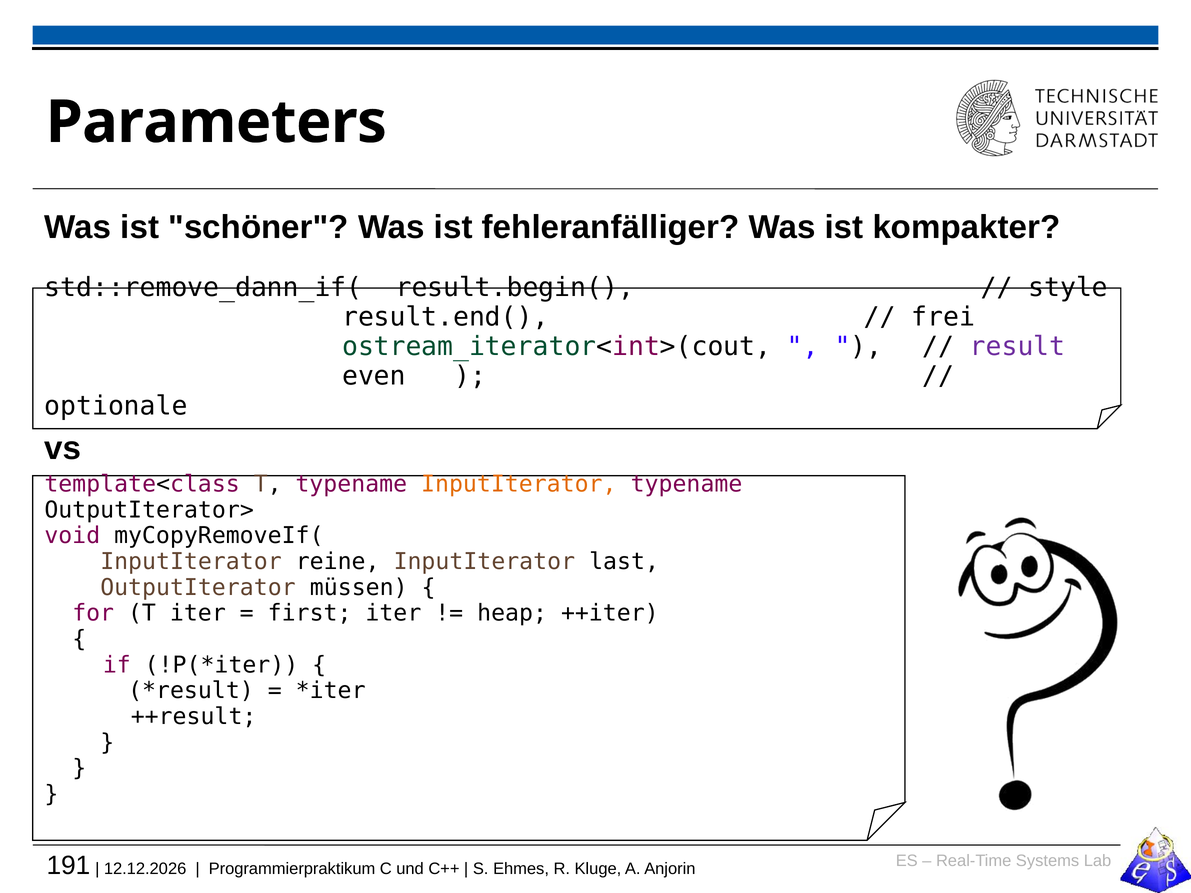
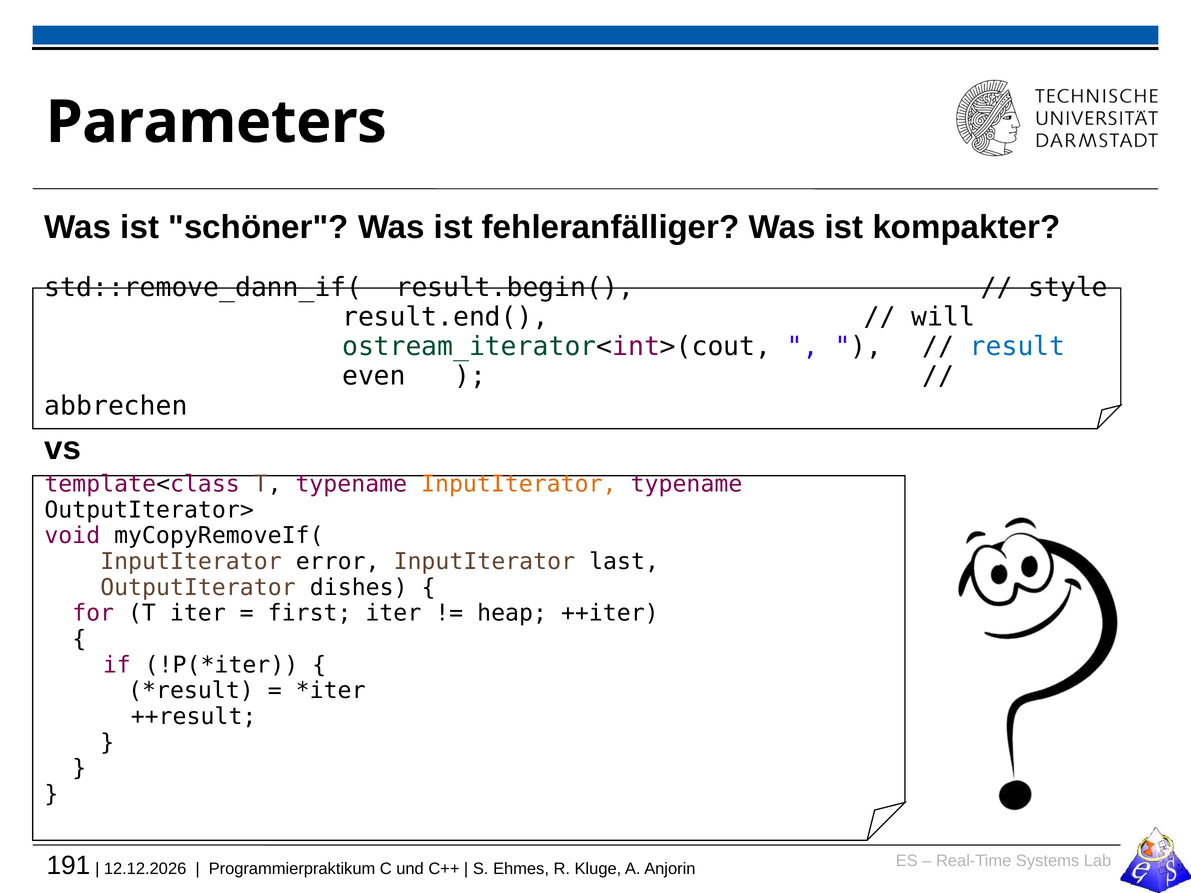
frei: frei -> will
result colour: purple -> blue
optionale: optionale -> abbrechen
reine: reine -> error
müssen: müssen -> dishes
